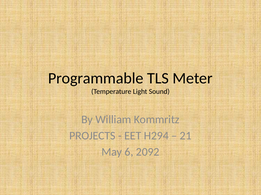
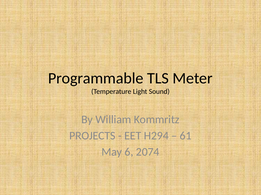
21: 21 -> 61
2092: 2092 -> 2074
